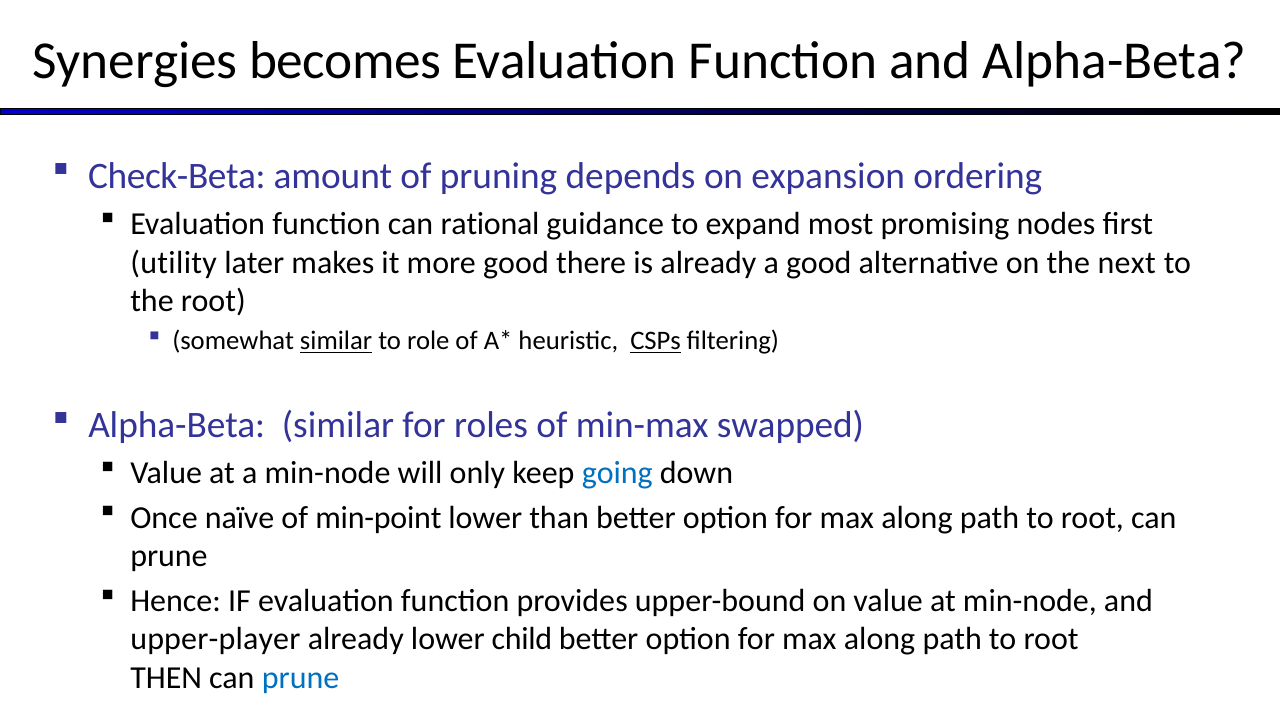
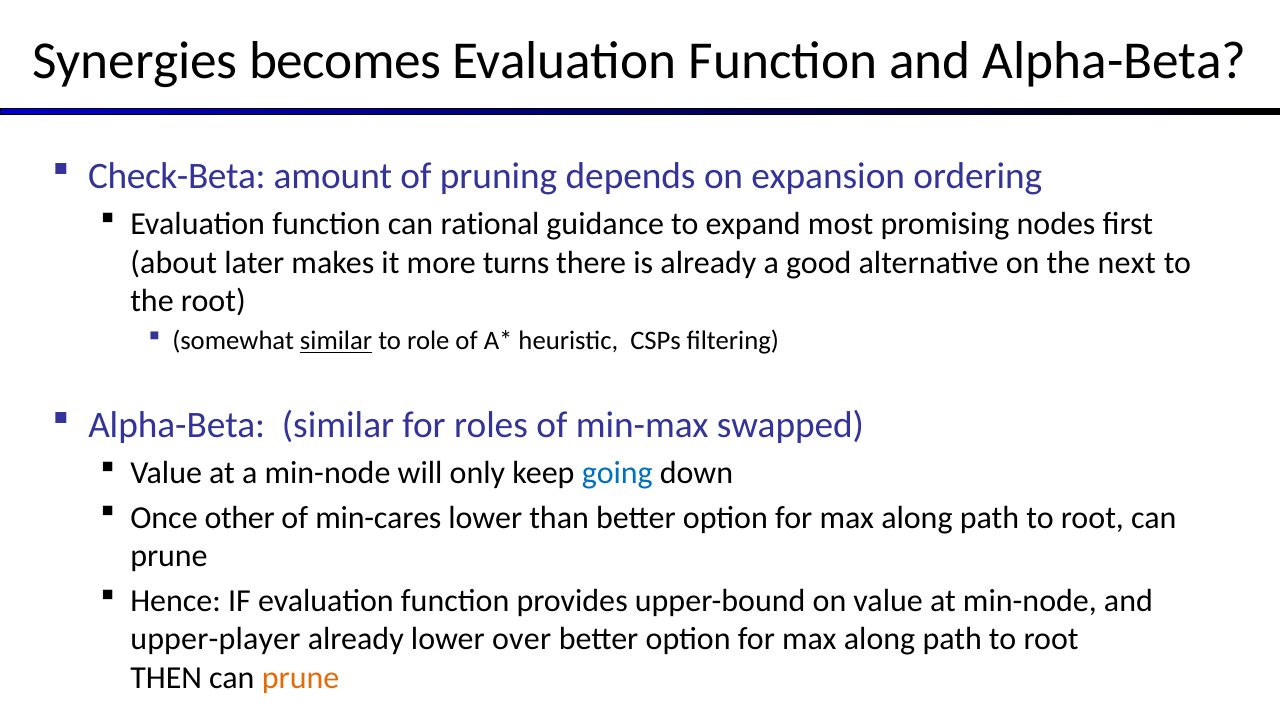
utility: utility -> about
more good: good -> turns
CSPs underline: present -> none
naïve: naïve -> other
min-point: min-point -> min-cares
child: child -> over
prune at (301, 677) colour: blue -> orange
